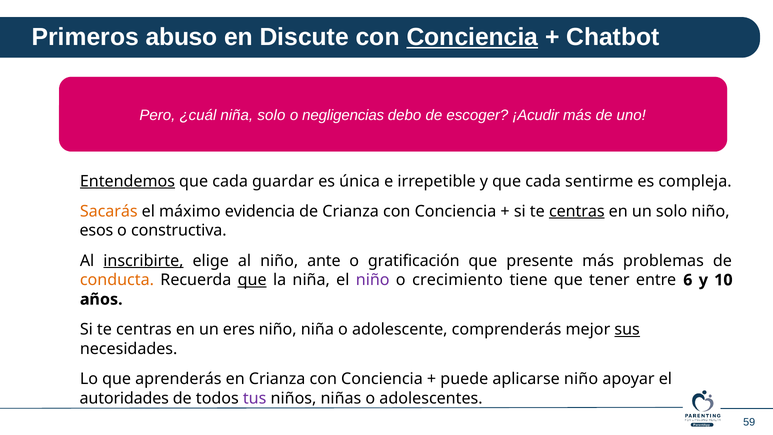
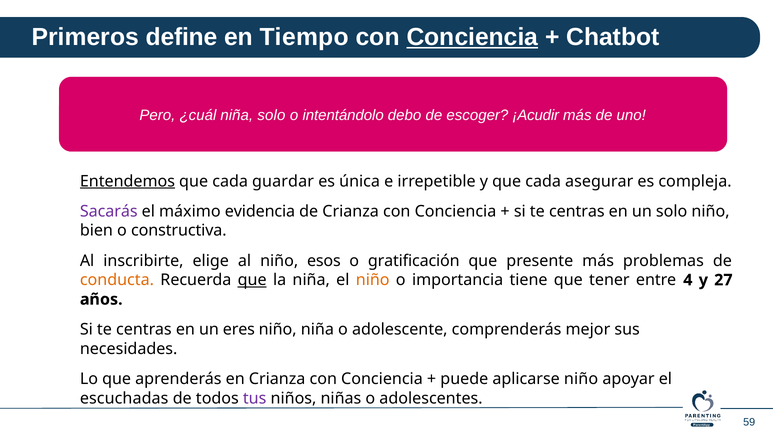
abuso: abuso -> define
Discute: Discute -> Tiempo
negligencias: negligencias -> intentándolo
sentirme: sentirme -> asegurar
Sacarás colour: orange -> purple
centras at (577, 211) underline: present -> none
esos: esos -> bien
inscribirte underline: present -> none
ante: ante -> esos
niño at (373, 280) colour: purple -> orange
crecimiento: crecimiento -> importancia
6: 6 -> 4
10: 10 -> 27
sus underline: present -> none
autoridades: autoridades -> escuchadas
